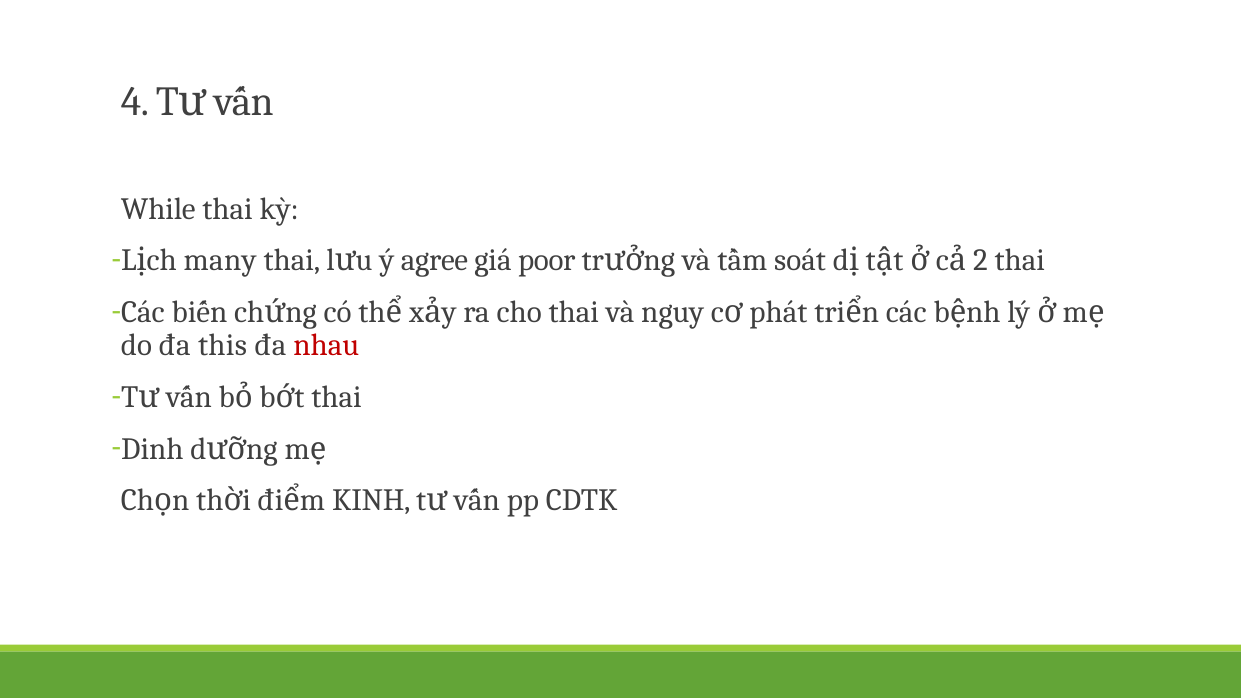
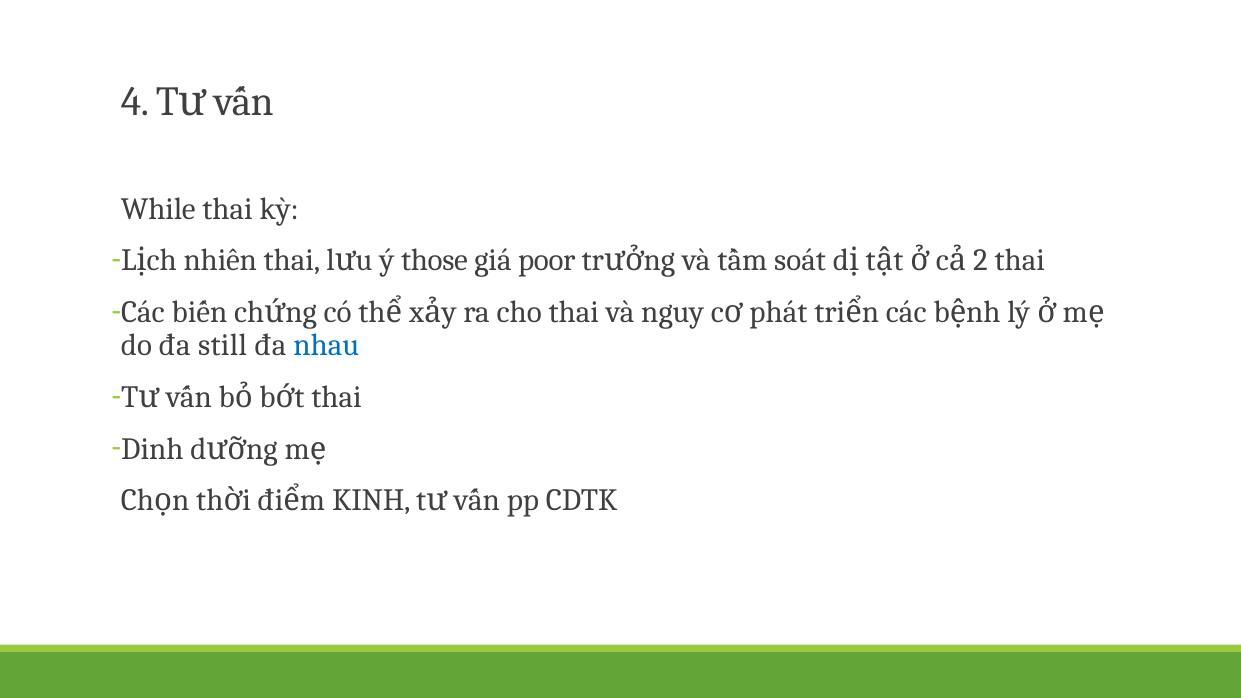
many: many -> nhiên
agree: agree -> those
this: this -> still
nhau colour: red -> blue
